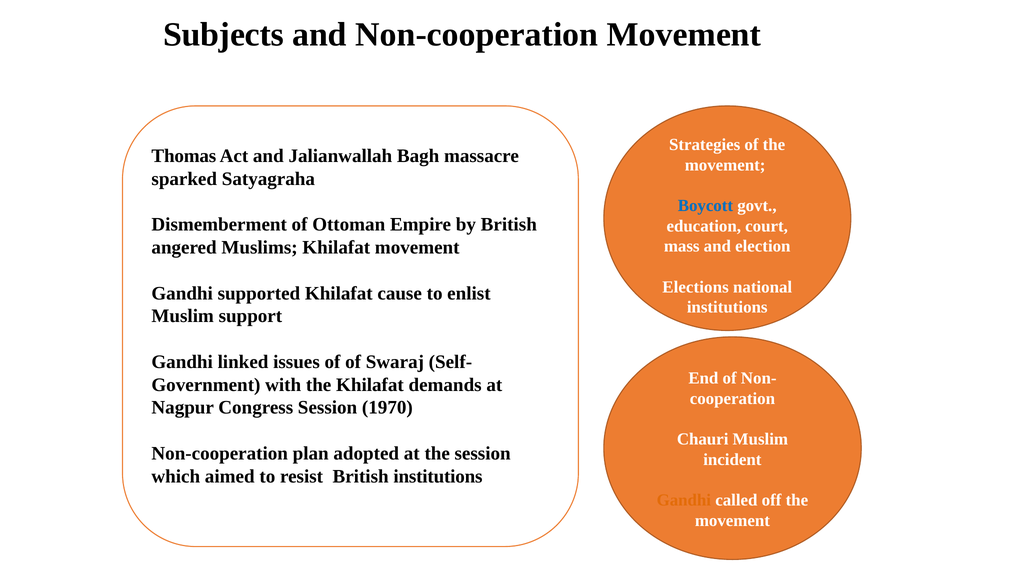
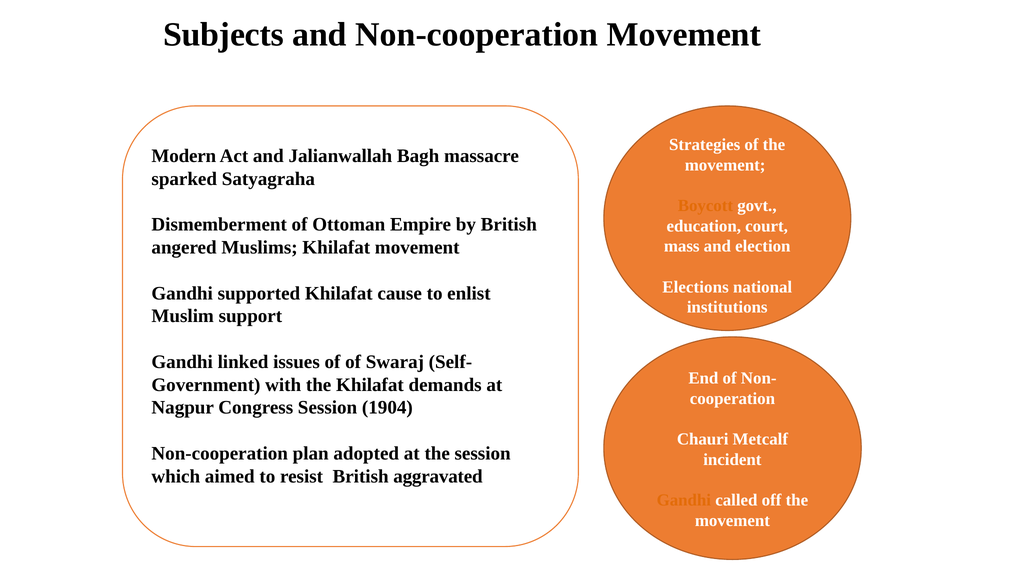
Thomas: Thomas -> Modern
Boycott colour: blue -> orange
1970: 1970 -> 1904
Chauri Muslim: Muslim -> Metcalf
British institutions: institutions -> aggravated
